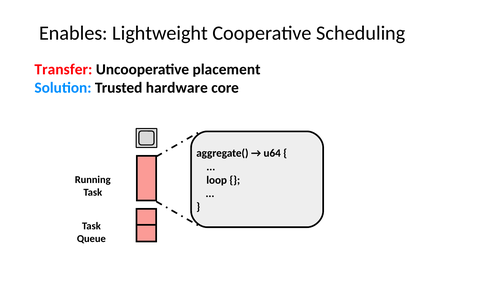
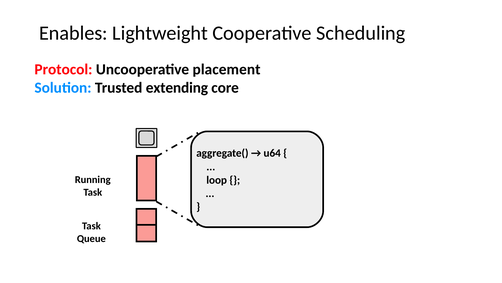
Transfer: Transfer -> Protocol
hardware: hardware -> extending
